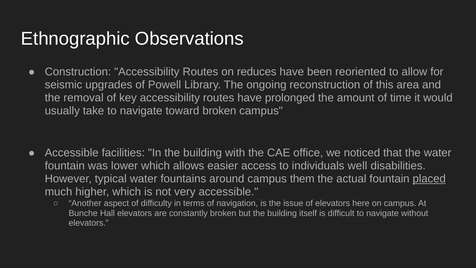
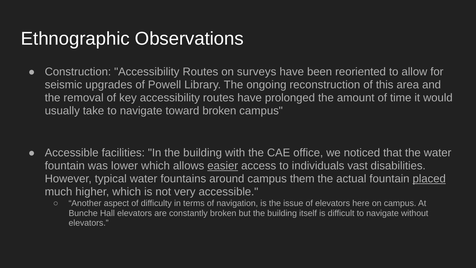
reduces: reduces -> surveys
easier underline: none -> present
well: well -> vast
